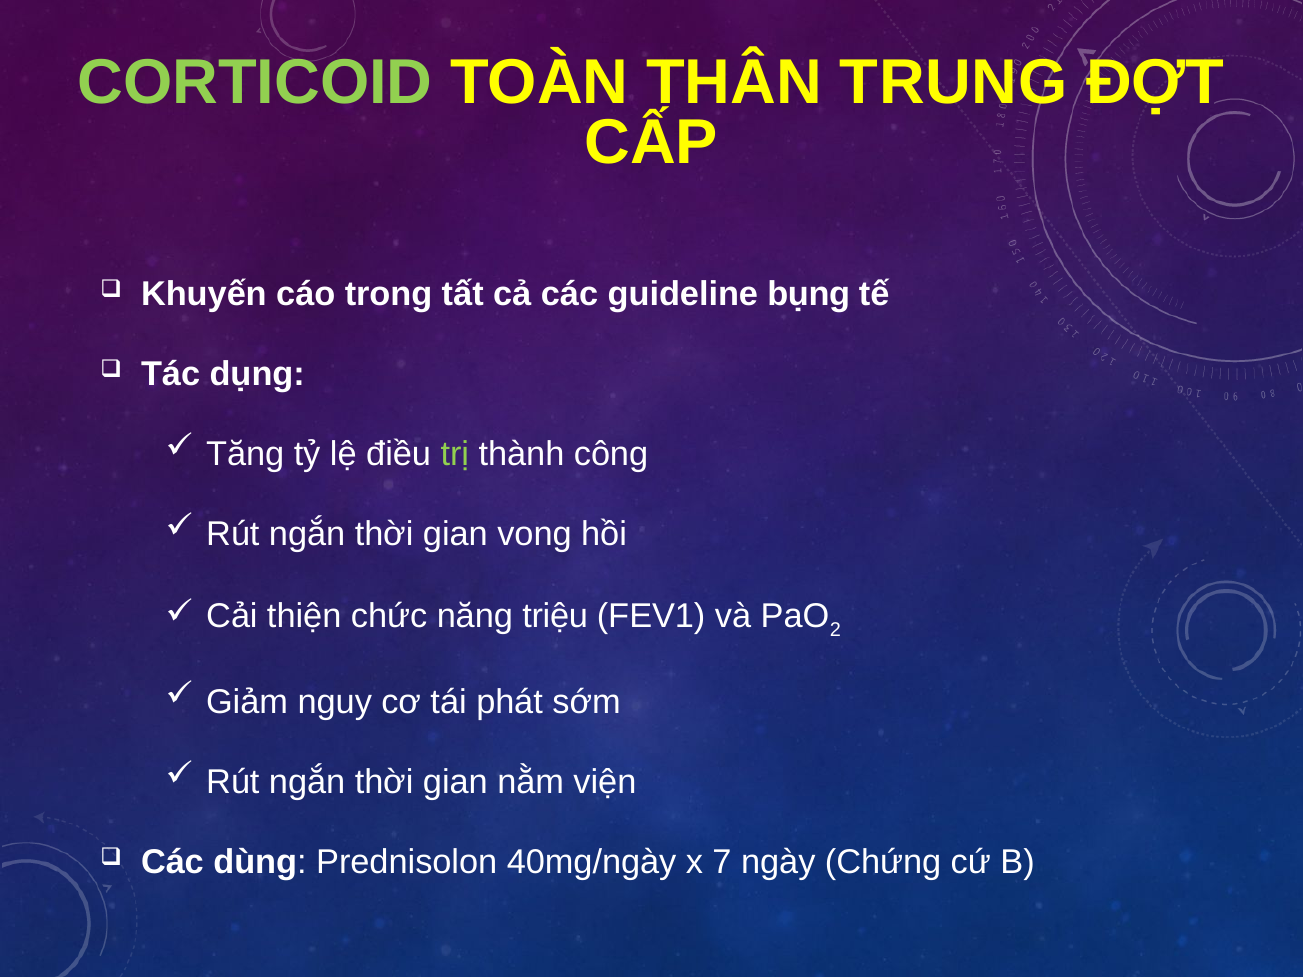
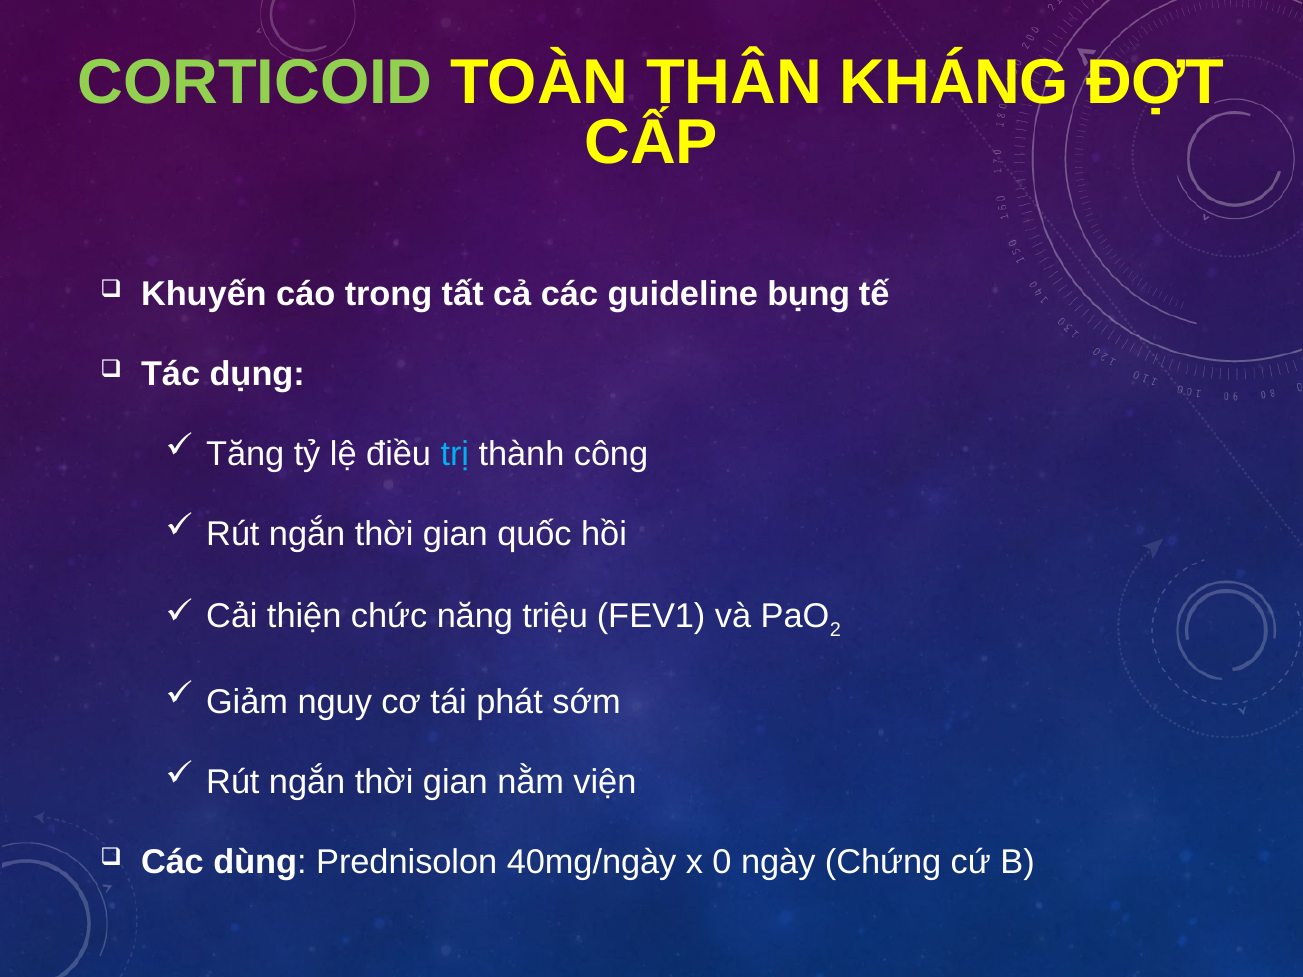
TRUNG: TRUNG -> KHÁNG
trị colour: light green -> light blue
vong: vong -> quốc
7: 7 -> 0
